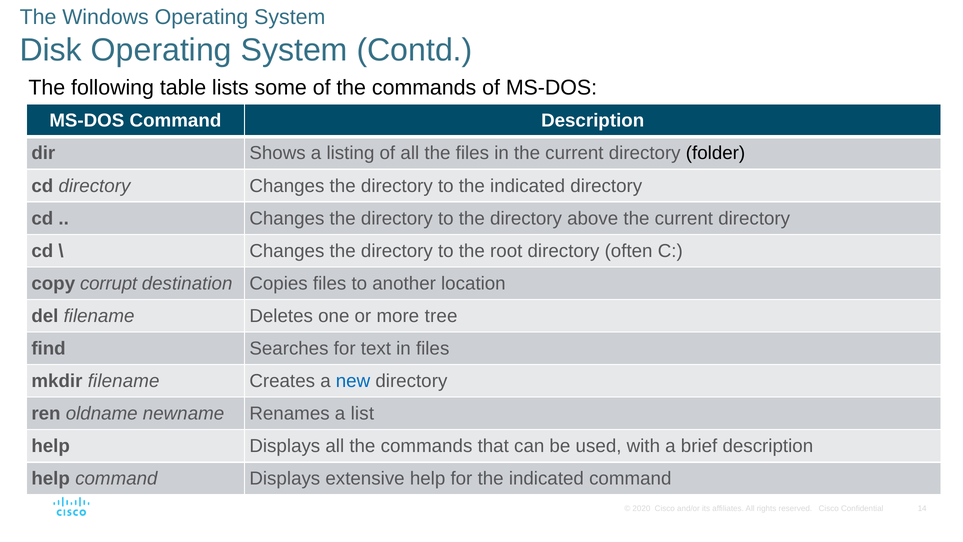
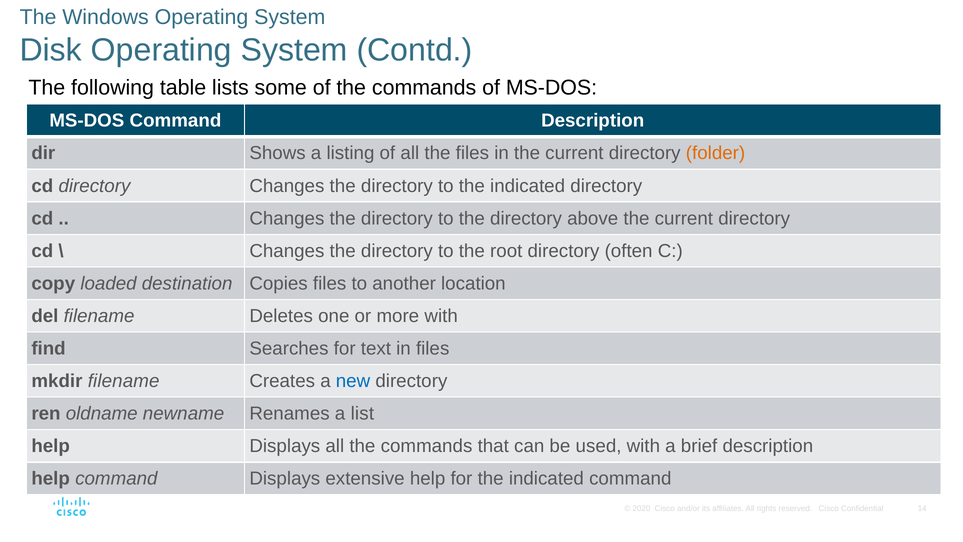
folder colour: black -> orange
corrupt: corrupt -> loaded
more tree: tree -> with
